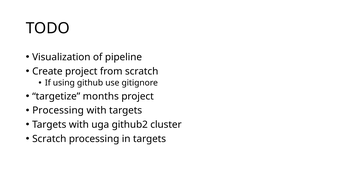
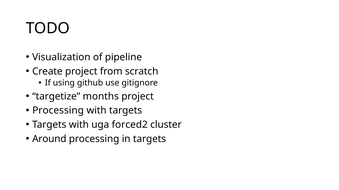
github2: github2 -> forced2
Scratch at (49, 139): Scratch -> Around
